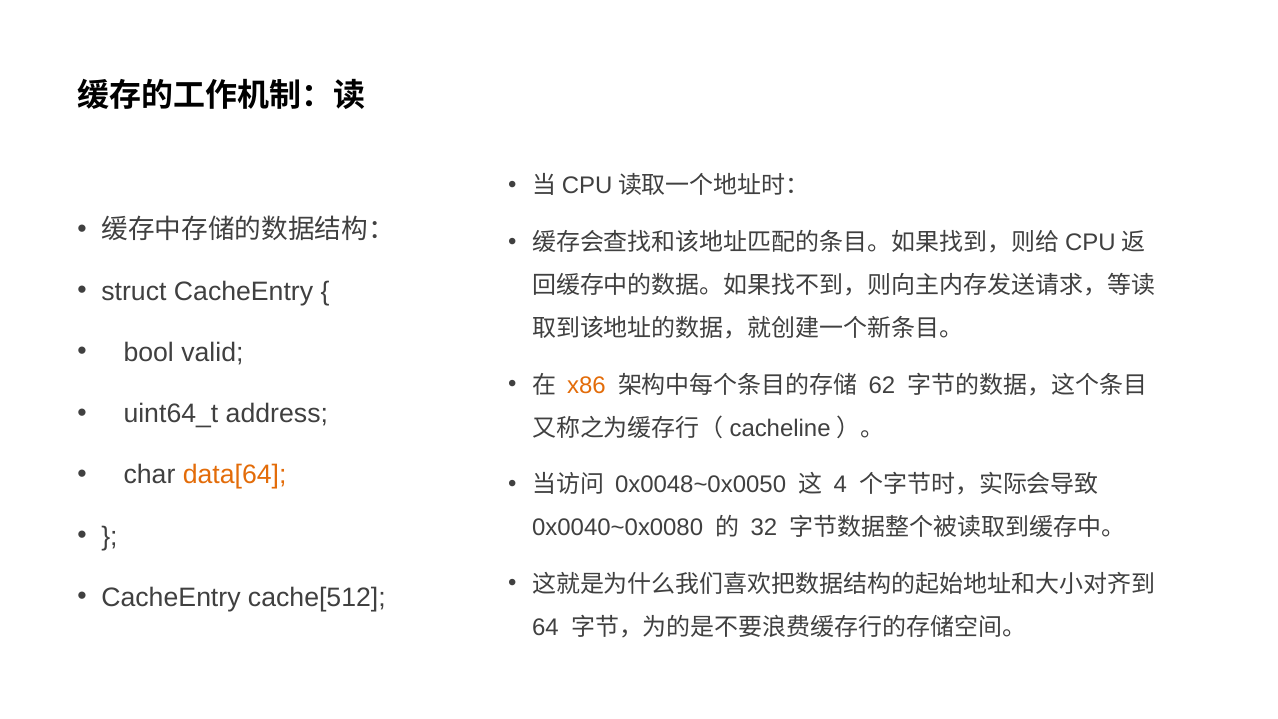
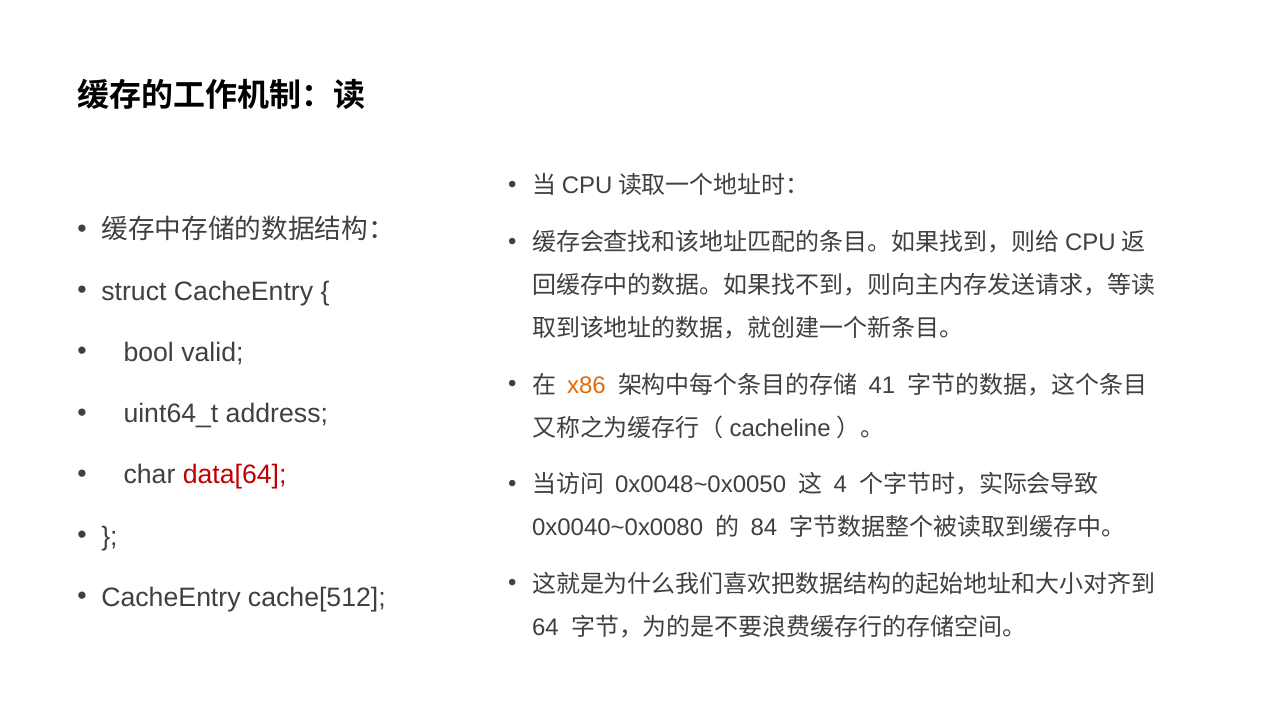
62: 62 -> 41
data[64 colour: orange -> red
32: 32 -> 84
